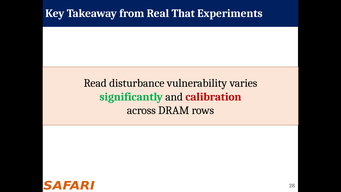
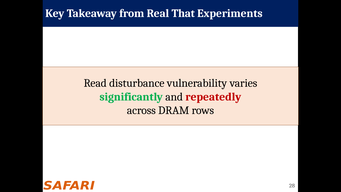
calibration: calibration -> repeatedly
